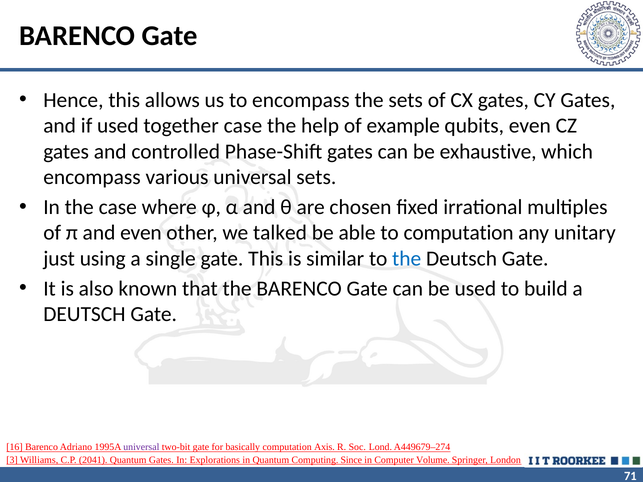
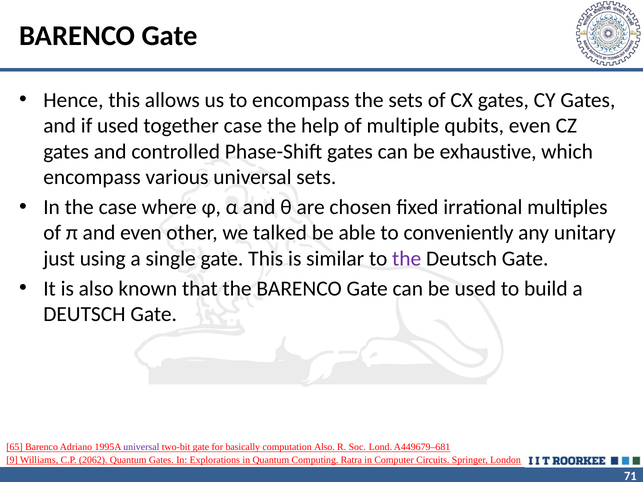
example: example -> multiple
to computation: computation -> conveniently
the at (407, 259) colour: blue -> purple
16: 16 -> 65
computation Axis: Axis -> Also
A449679–274: A449679–274 -> A449679–681
3: 3 -> 9
2041: 2041 -> 2062
Since: Since -> Ratra
Volume: Volume -> Circuits
